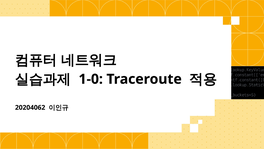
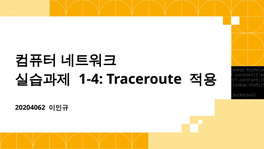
1-0: 1-0 -> 1-4
